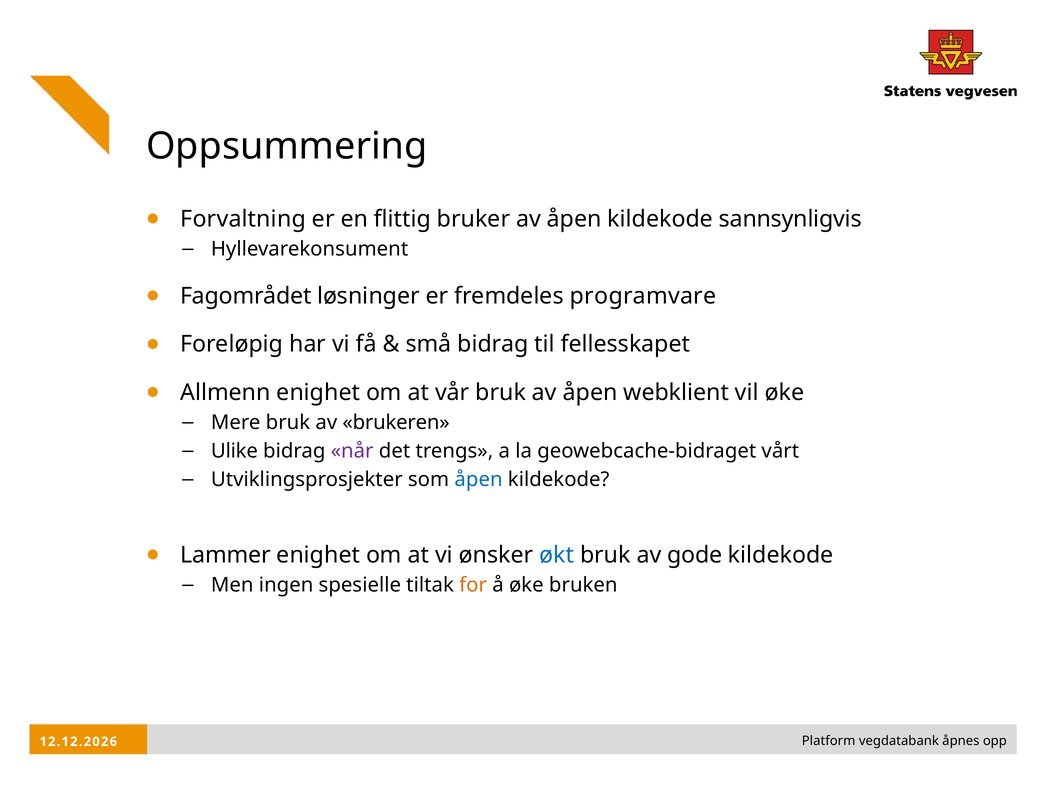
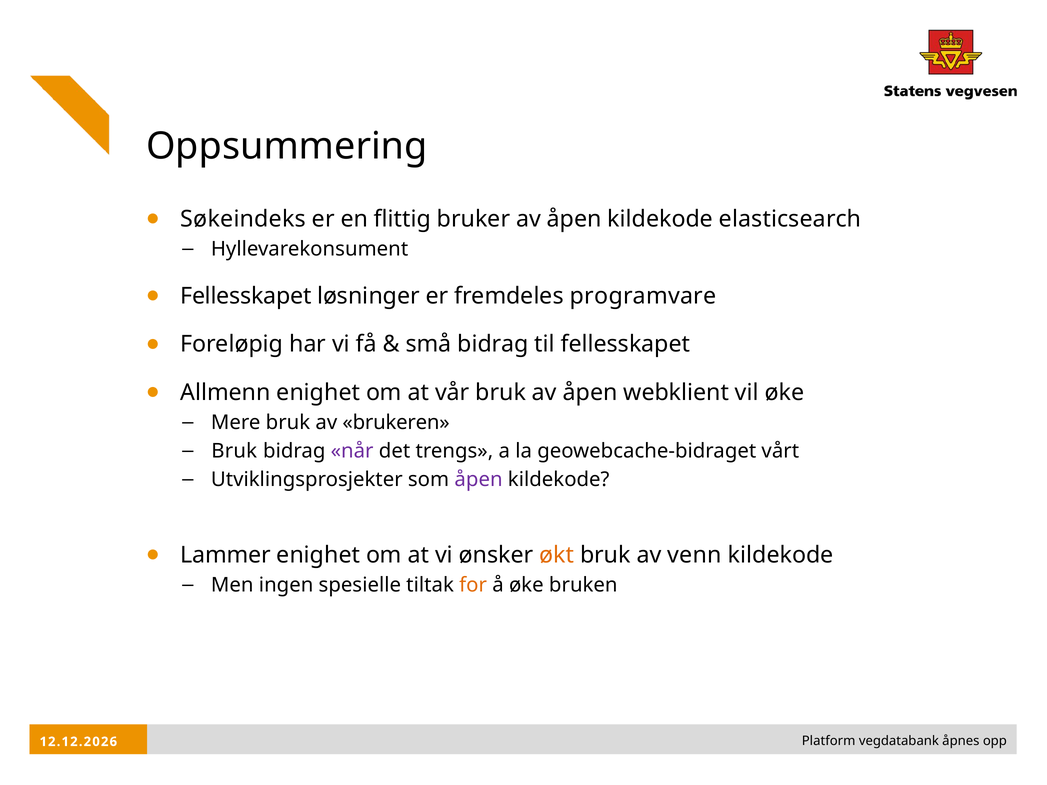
Forvaltning: Forvaltning -> Søkeindeks
sannsynligvis: sannsynligvis -> elasticsearch
Fagområdet at (246, 296): Fagområdet -> Fellesskapet
Ulike at (234, 451): Ulike -> Bruk
åpen at (479, 480) colour: blue -> purple
økt colour: blue -> orange
gode: gode -> venn
